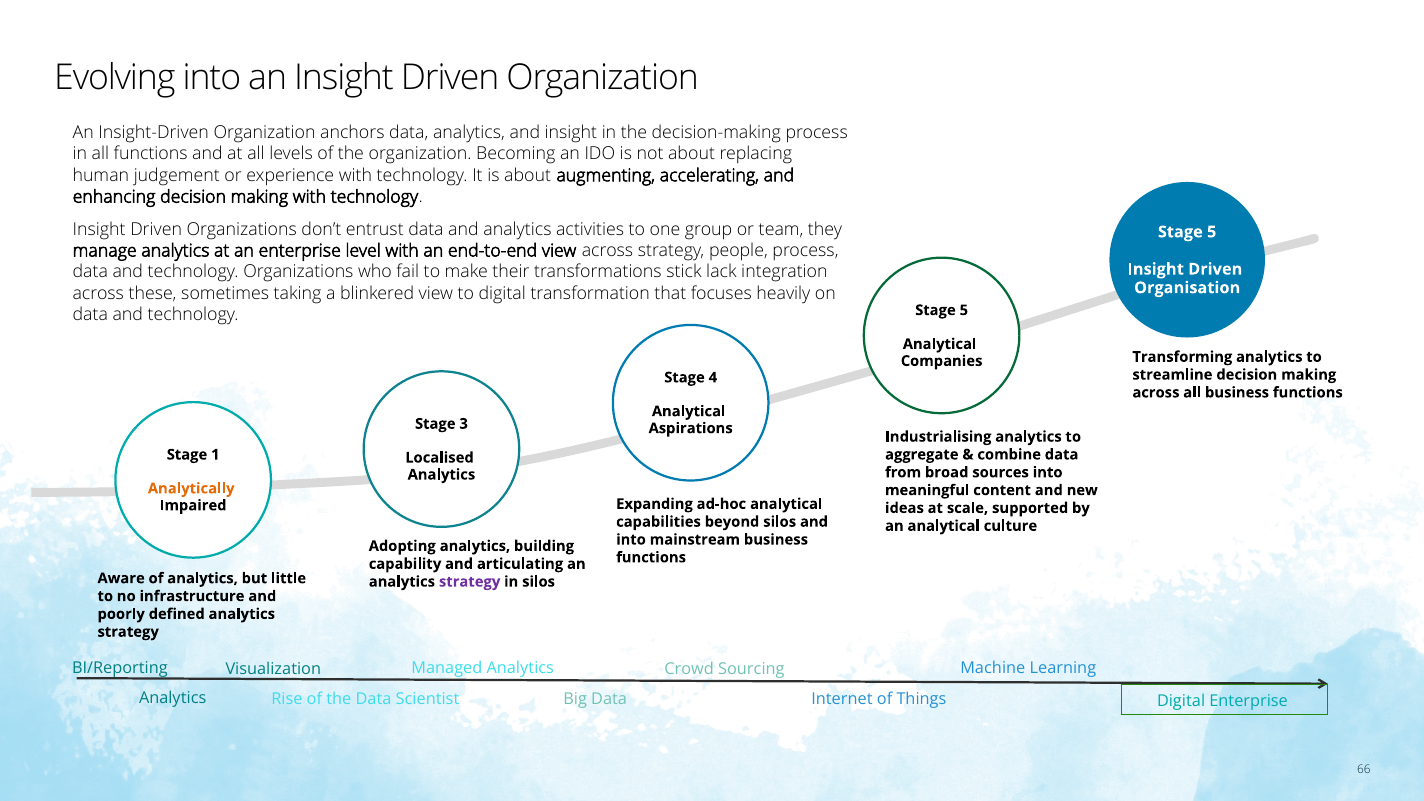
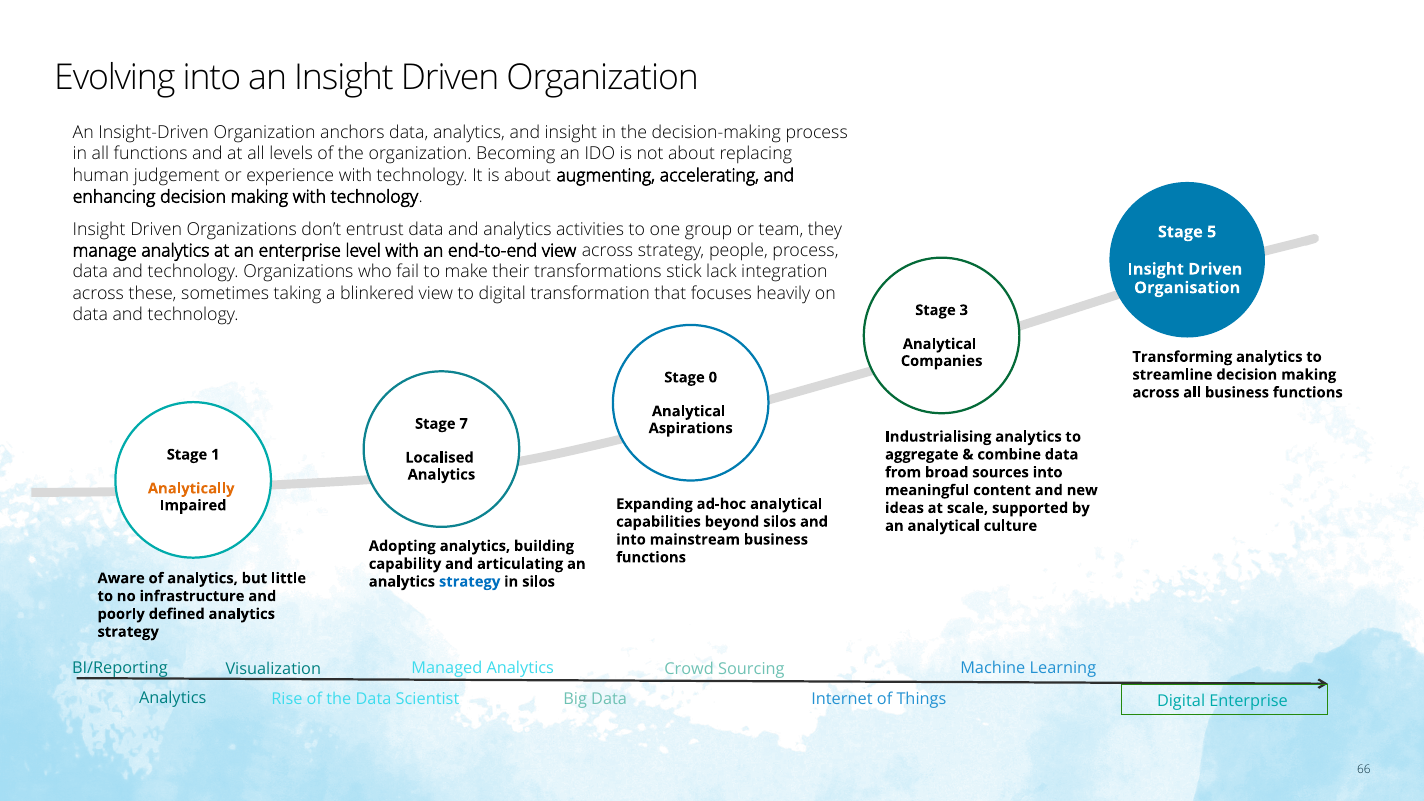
5 at (964, 310): 5 -> 3
4: 4 -> 0
3: 3 -> 7
strategy at (470, 582) colour: purple -> blue
